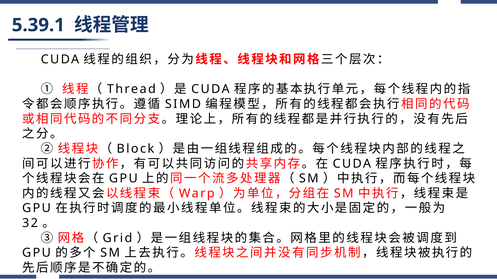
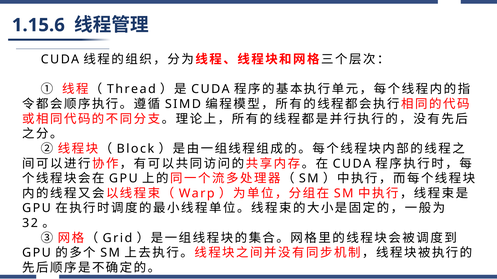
5.39.1: 5.39.1 -> 1.15.6
